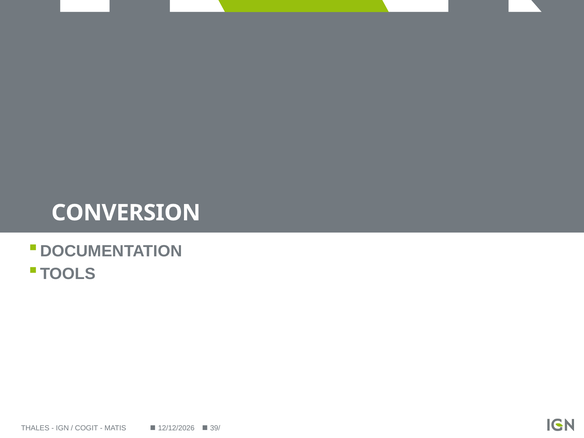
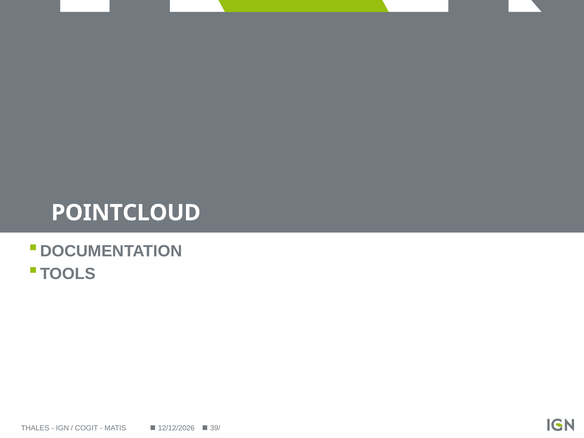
CONVERSION: CONVERSION -> POINTCLOUD
